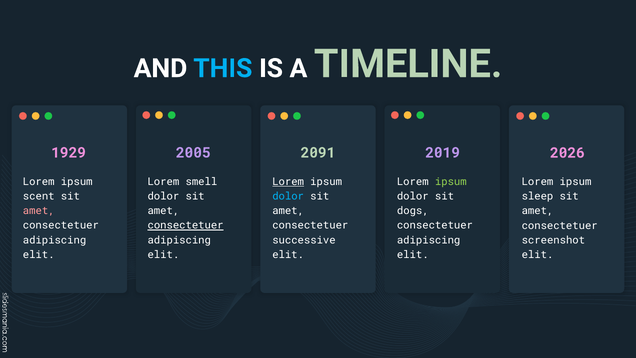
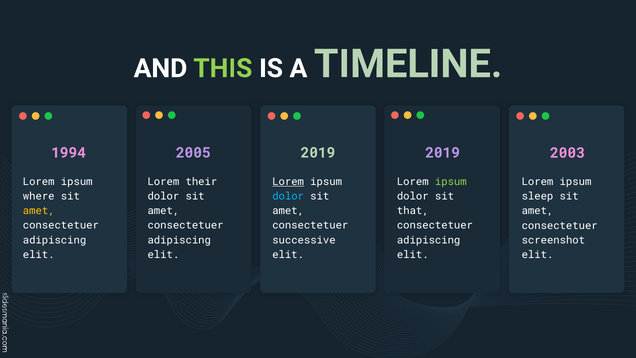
THIS colour: light blue -> light green
1929: 1929 -> 1994
2091 at (318, 153): 2091 -> 2019
2026: 2026 -> 2003
smell: smell -> their
scent: scent -> where
amet at (39, 211) colour: pink -> yellow
dogs: dogs -> that
consectetuer at (186, 225) underline: present -> none
